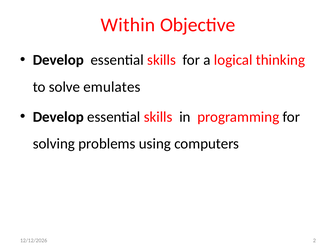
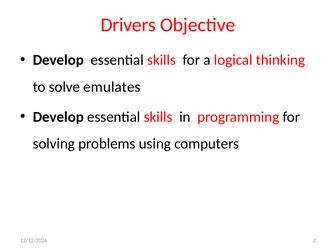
Within: Within -> Drivers
